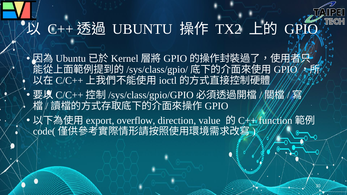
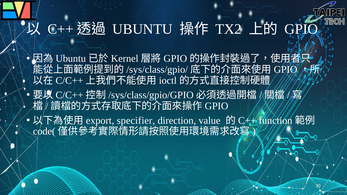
overflow: overflow -> specifier
